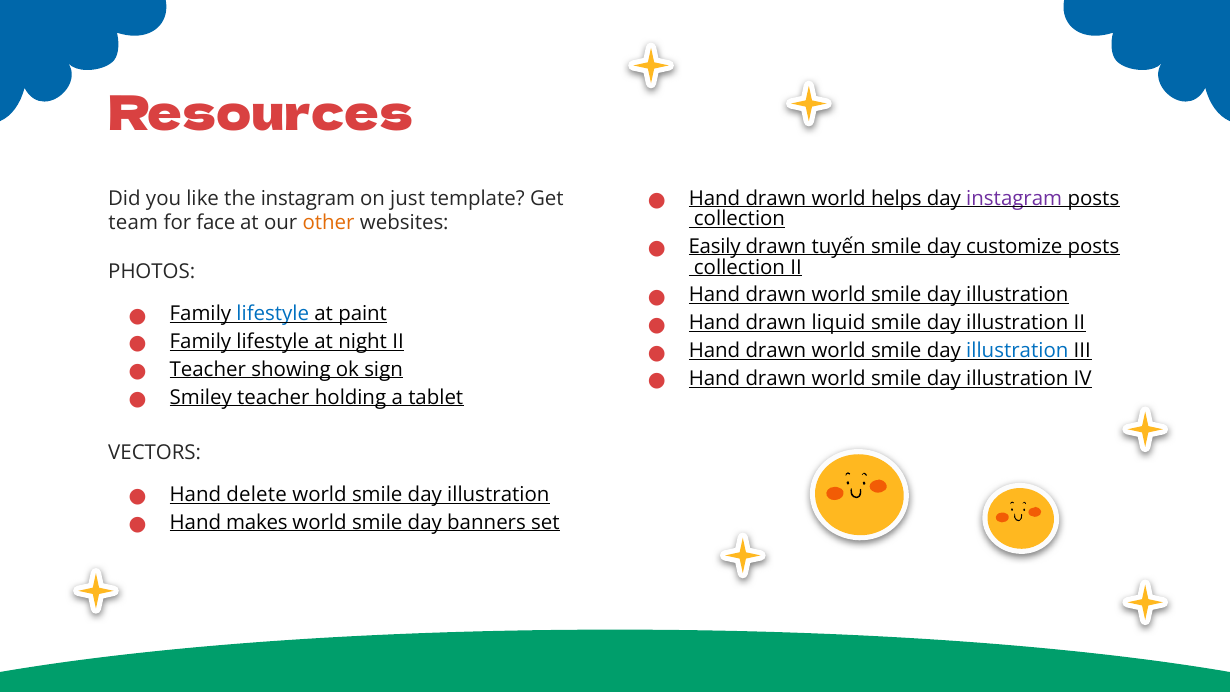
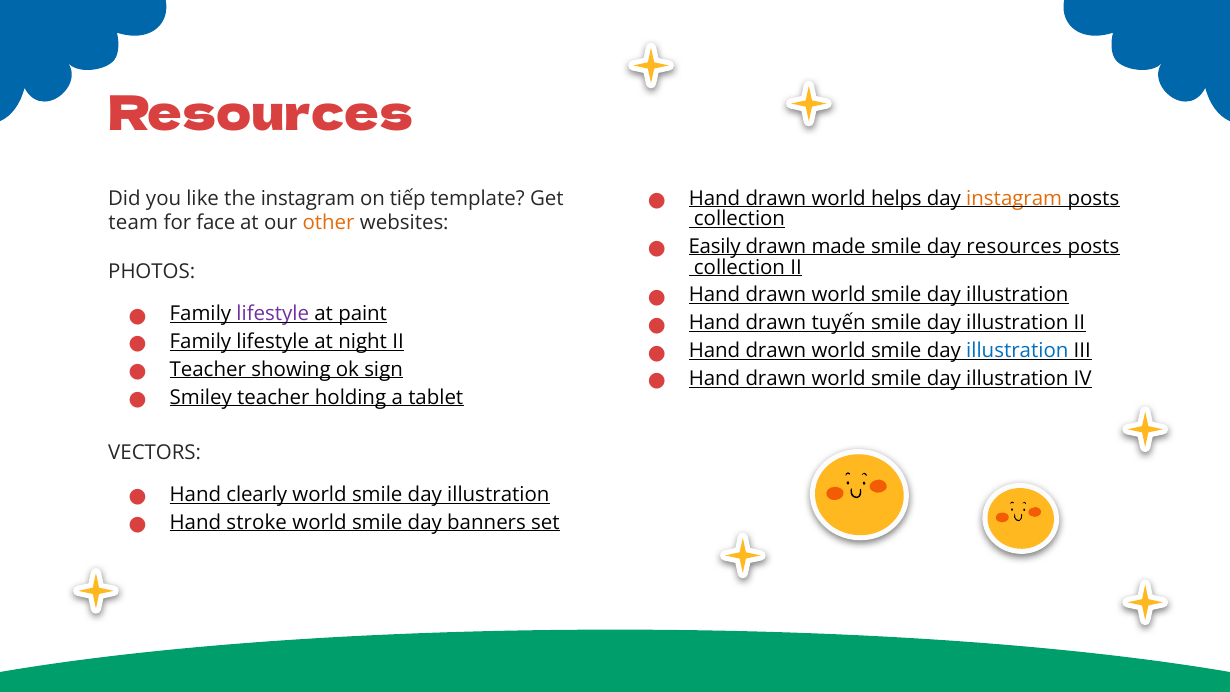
instagram at (1014, 198) colour: purple -> orange
just: just -> tiếp
tuyến: tuyến -> made
day customize: customize -> resources
lifestyle at (273, 314) colour: blue -> purple
liquid: liquid -> tuyến
delete: delete -> clearly
makes: makes -> stroke
